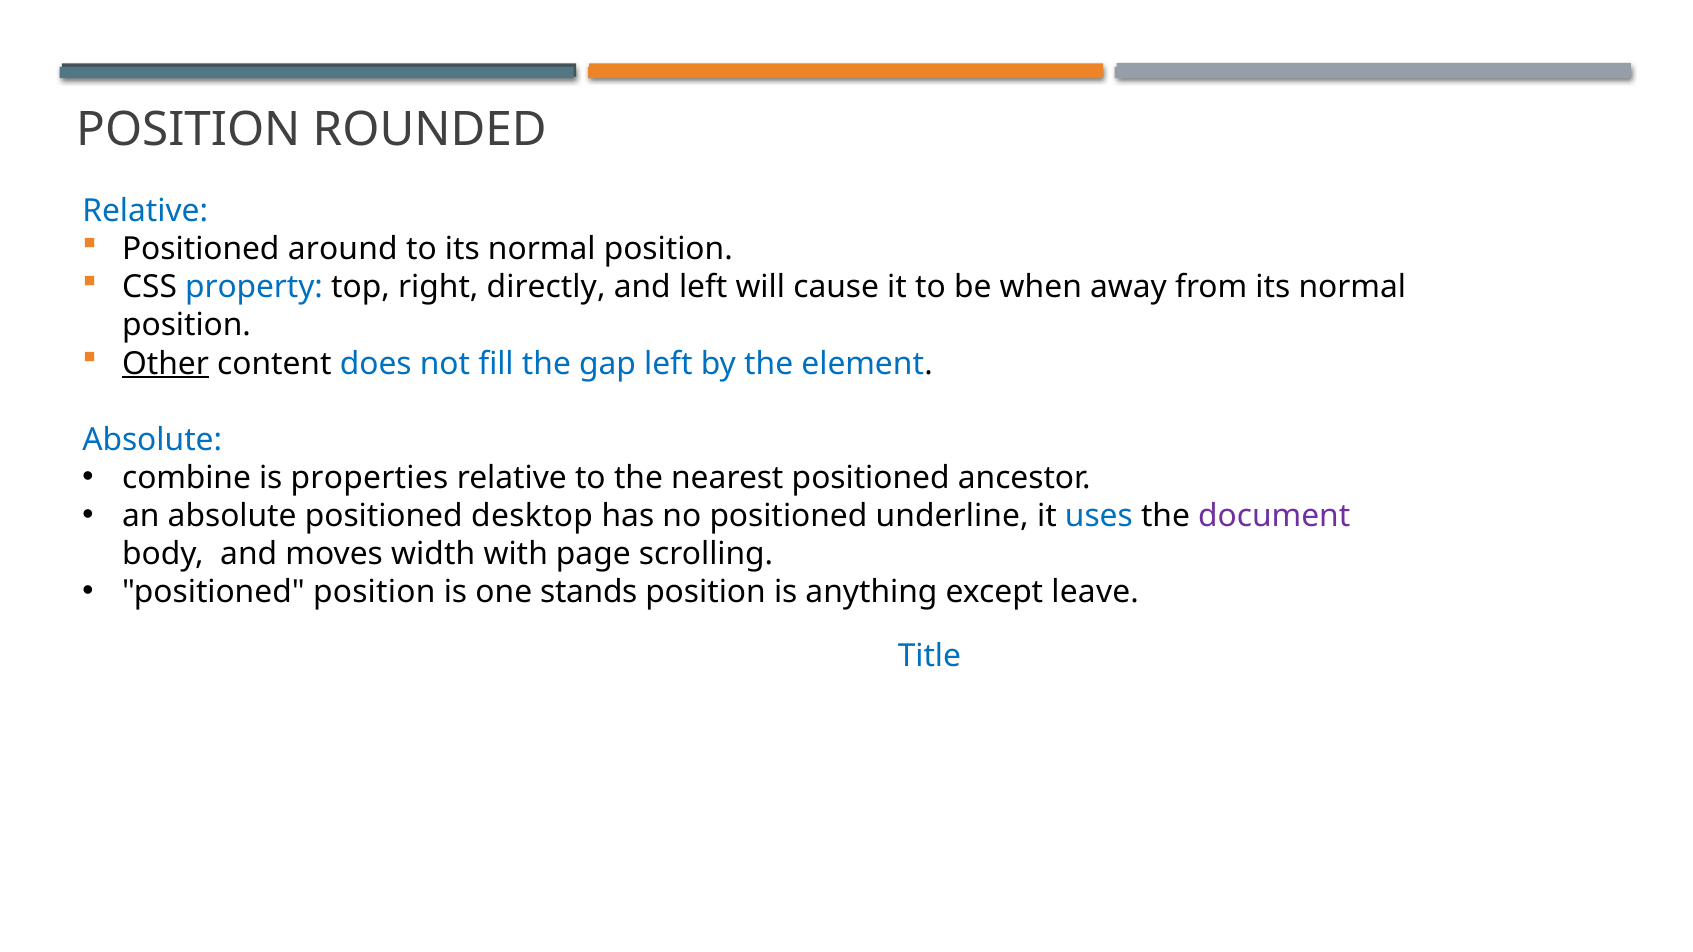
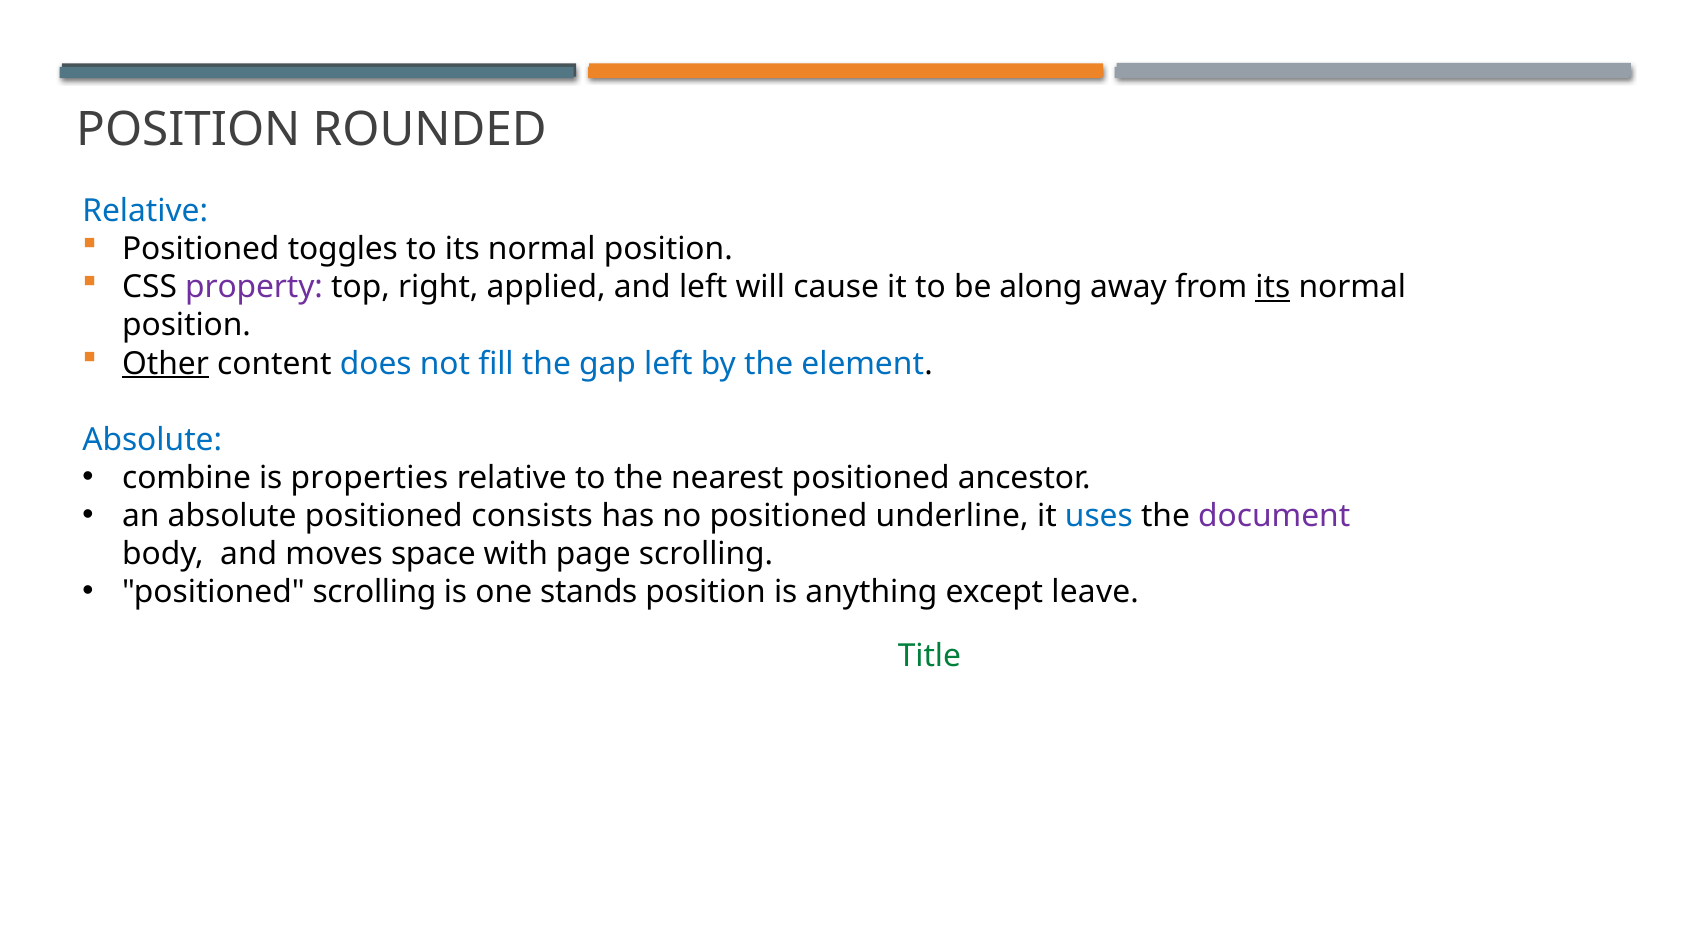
around: around -> toggles
property colour: blue -> purple
directly: directly -> applied
when: when -> along
its at (1273, 287) underline: none -> present
desktop: desktop -> consists
width: width -> space
positioned position: position -> scrolling
Title colour: blue -> green
